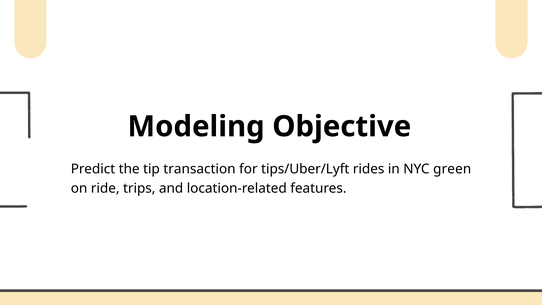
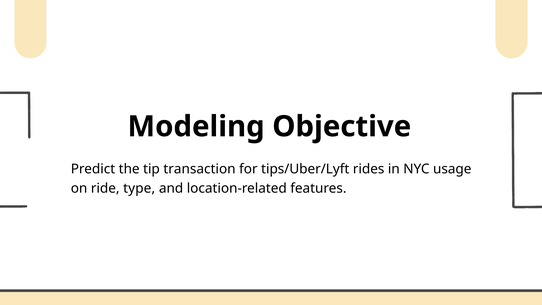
green: green -> usage
trips: trips -> type
